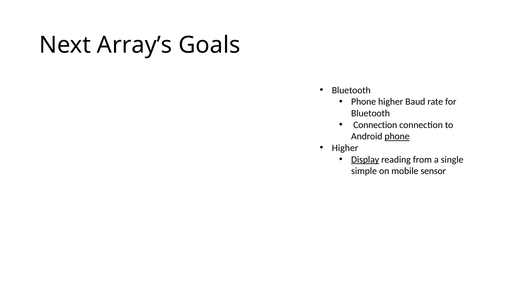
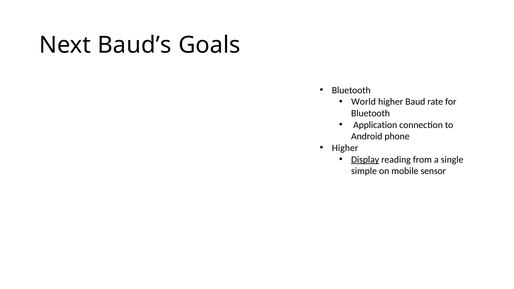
Array’s: Array’s -> Baud’s
Phone at (364, 102): Phone -> World
Connection at (375, 125): Connection -> Application
phone at (397, 136) underline: present -> none
